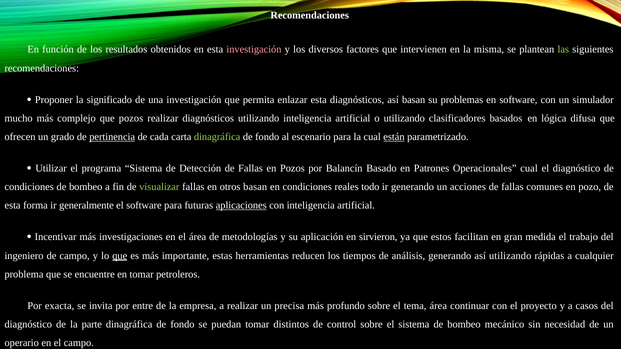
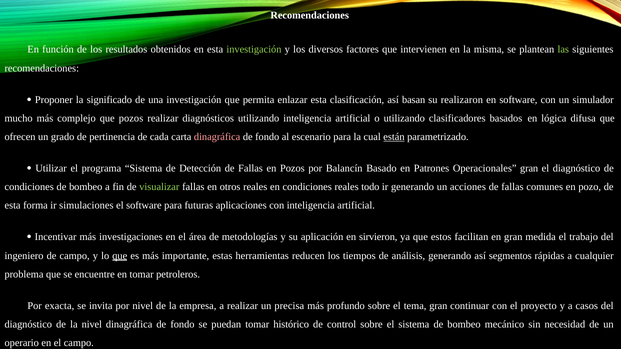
investigación at (254, 50) colour: pink -> light green
esta diagnósticos: diagnósticos -> clasificación
problemas: problemas -> realizaron
pertinencia underline: present -> none
dinagráfica at (217, 137) colour: light green -> pink
Operacionales cual: cual -> gran
otros basan: basan -> reales
generalmente: generalmente -> simulaciones
aplicaciones underline: present -> none
así utilizando: utilizando -> segmentos
por entre: entre -> nivel
tema área: área -> gran
la parte: parte -> nivel
distintos: distintos -> histórico
